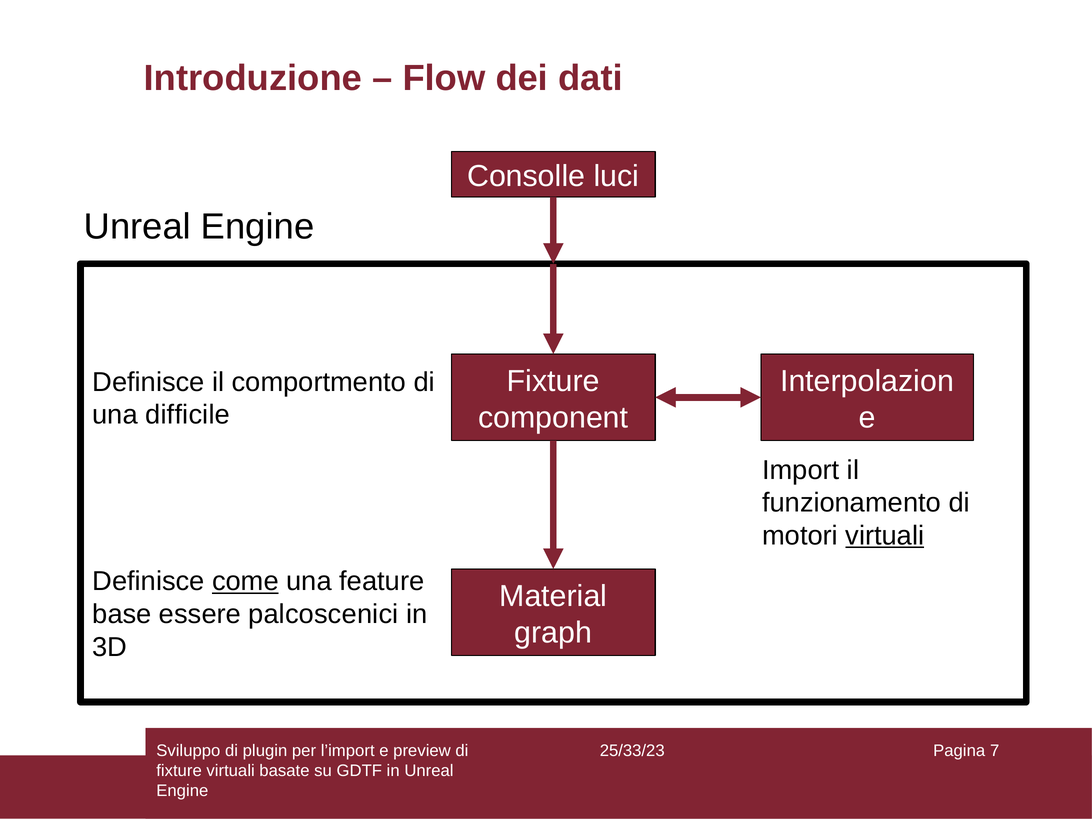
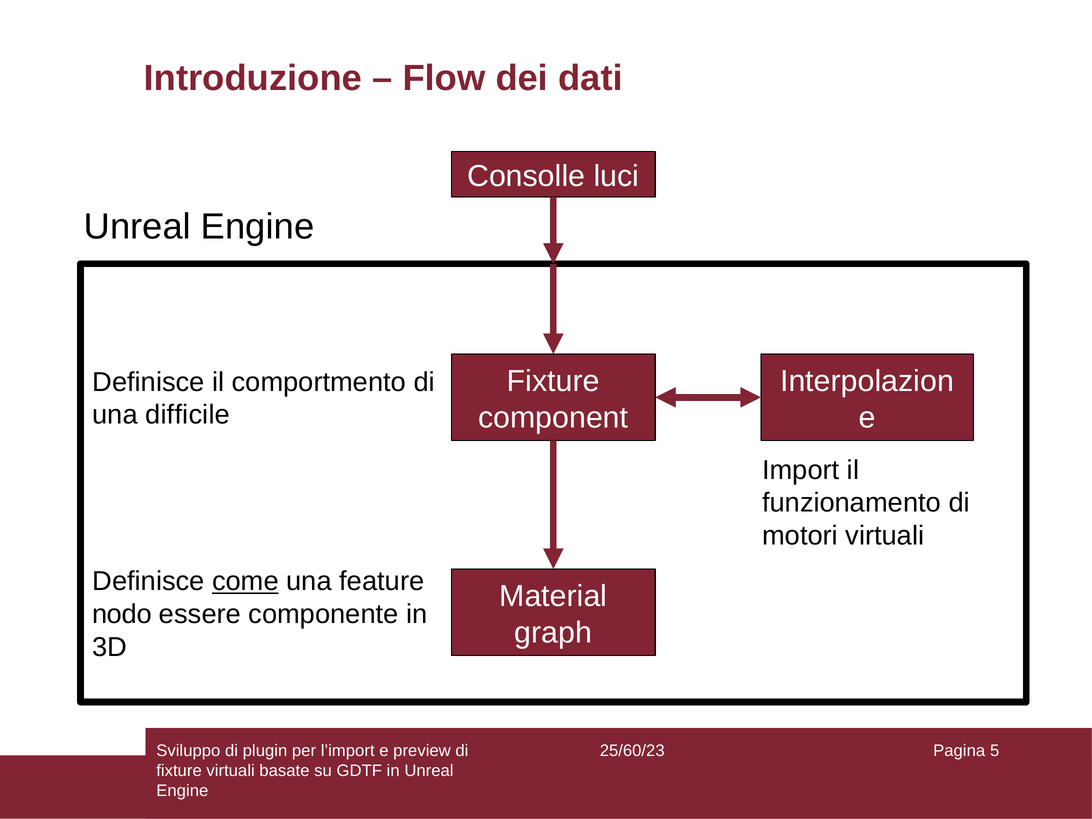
virtuali at (885, 536) underline: present -> none
base: base -> nodo
palcoscenici: palcoscenici -> componente
25/33/23: 25/33/23 -> 25/60/23
7: 7 -> 5
